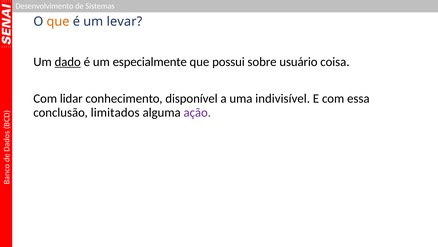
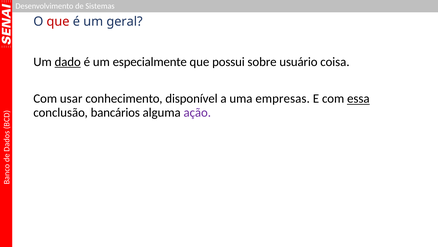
que at (58, 21) colour: orange -> red
levar: levar -> geral
lidar: lidar -> usar
indivisível: indivisível -> empresas
essa underline: none -> present
limitados: limitados -> bancários
